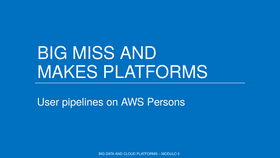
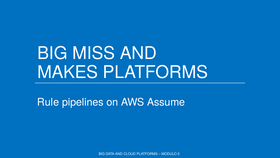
User: User -> Rule
Persons: Persons -> Assume
